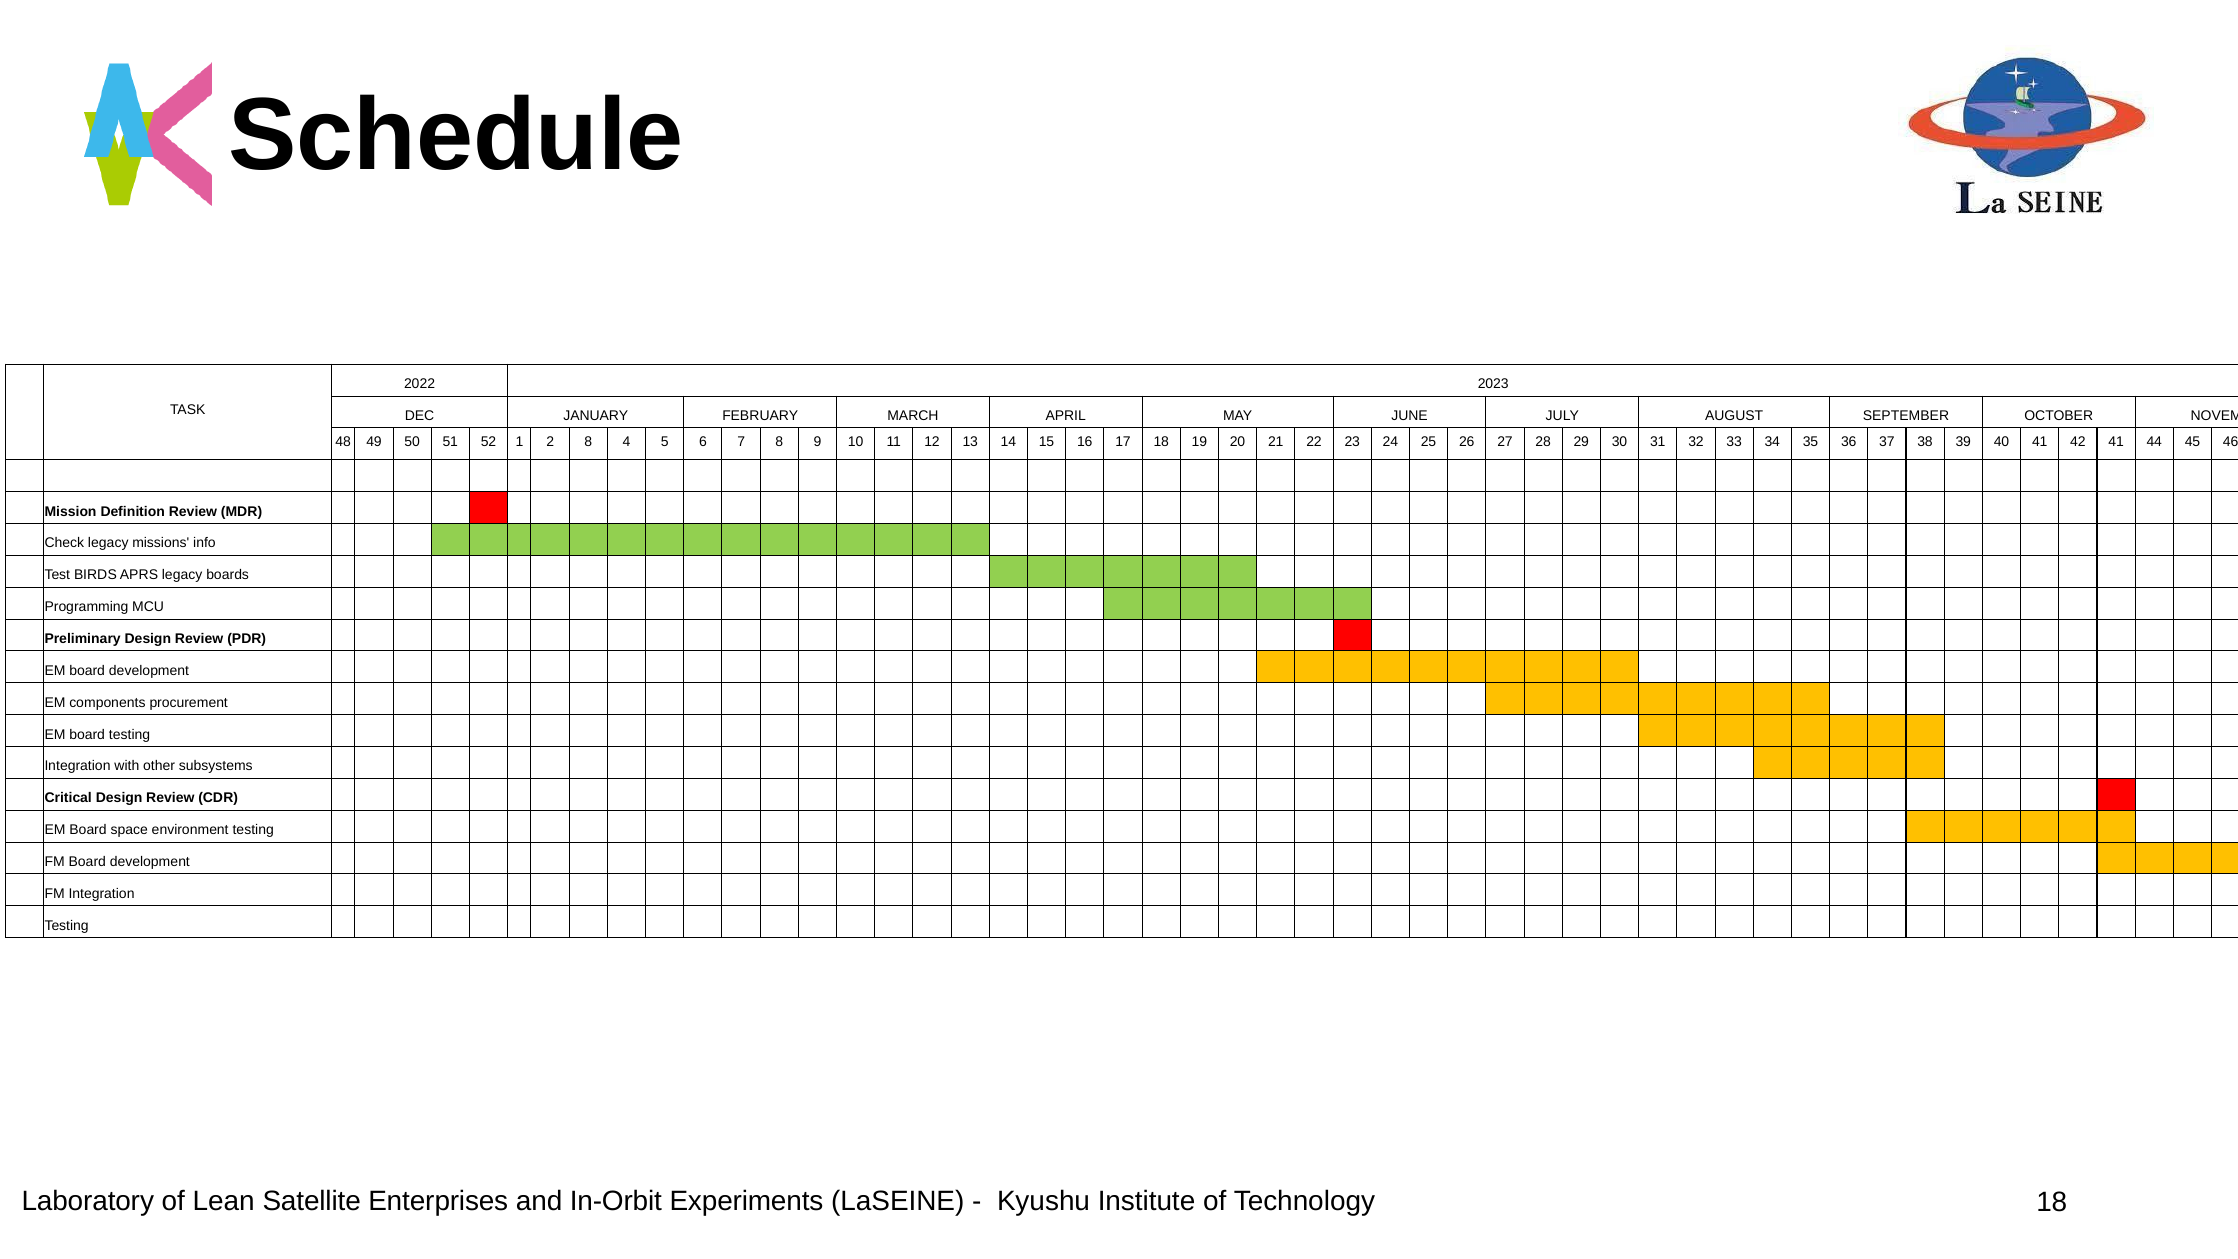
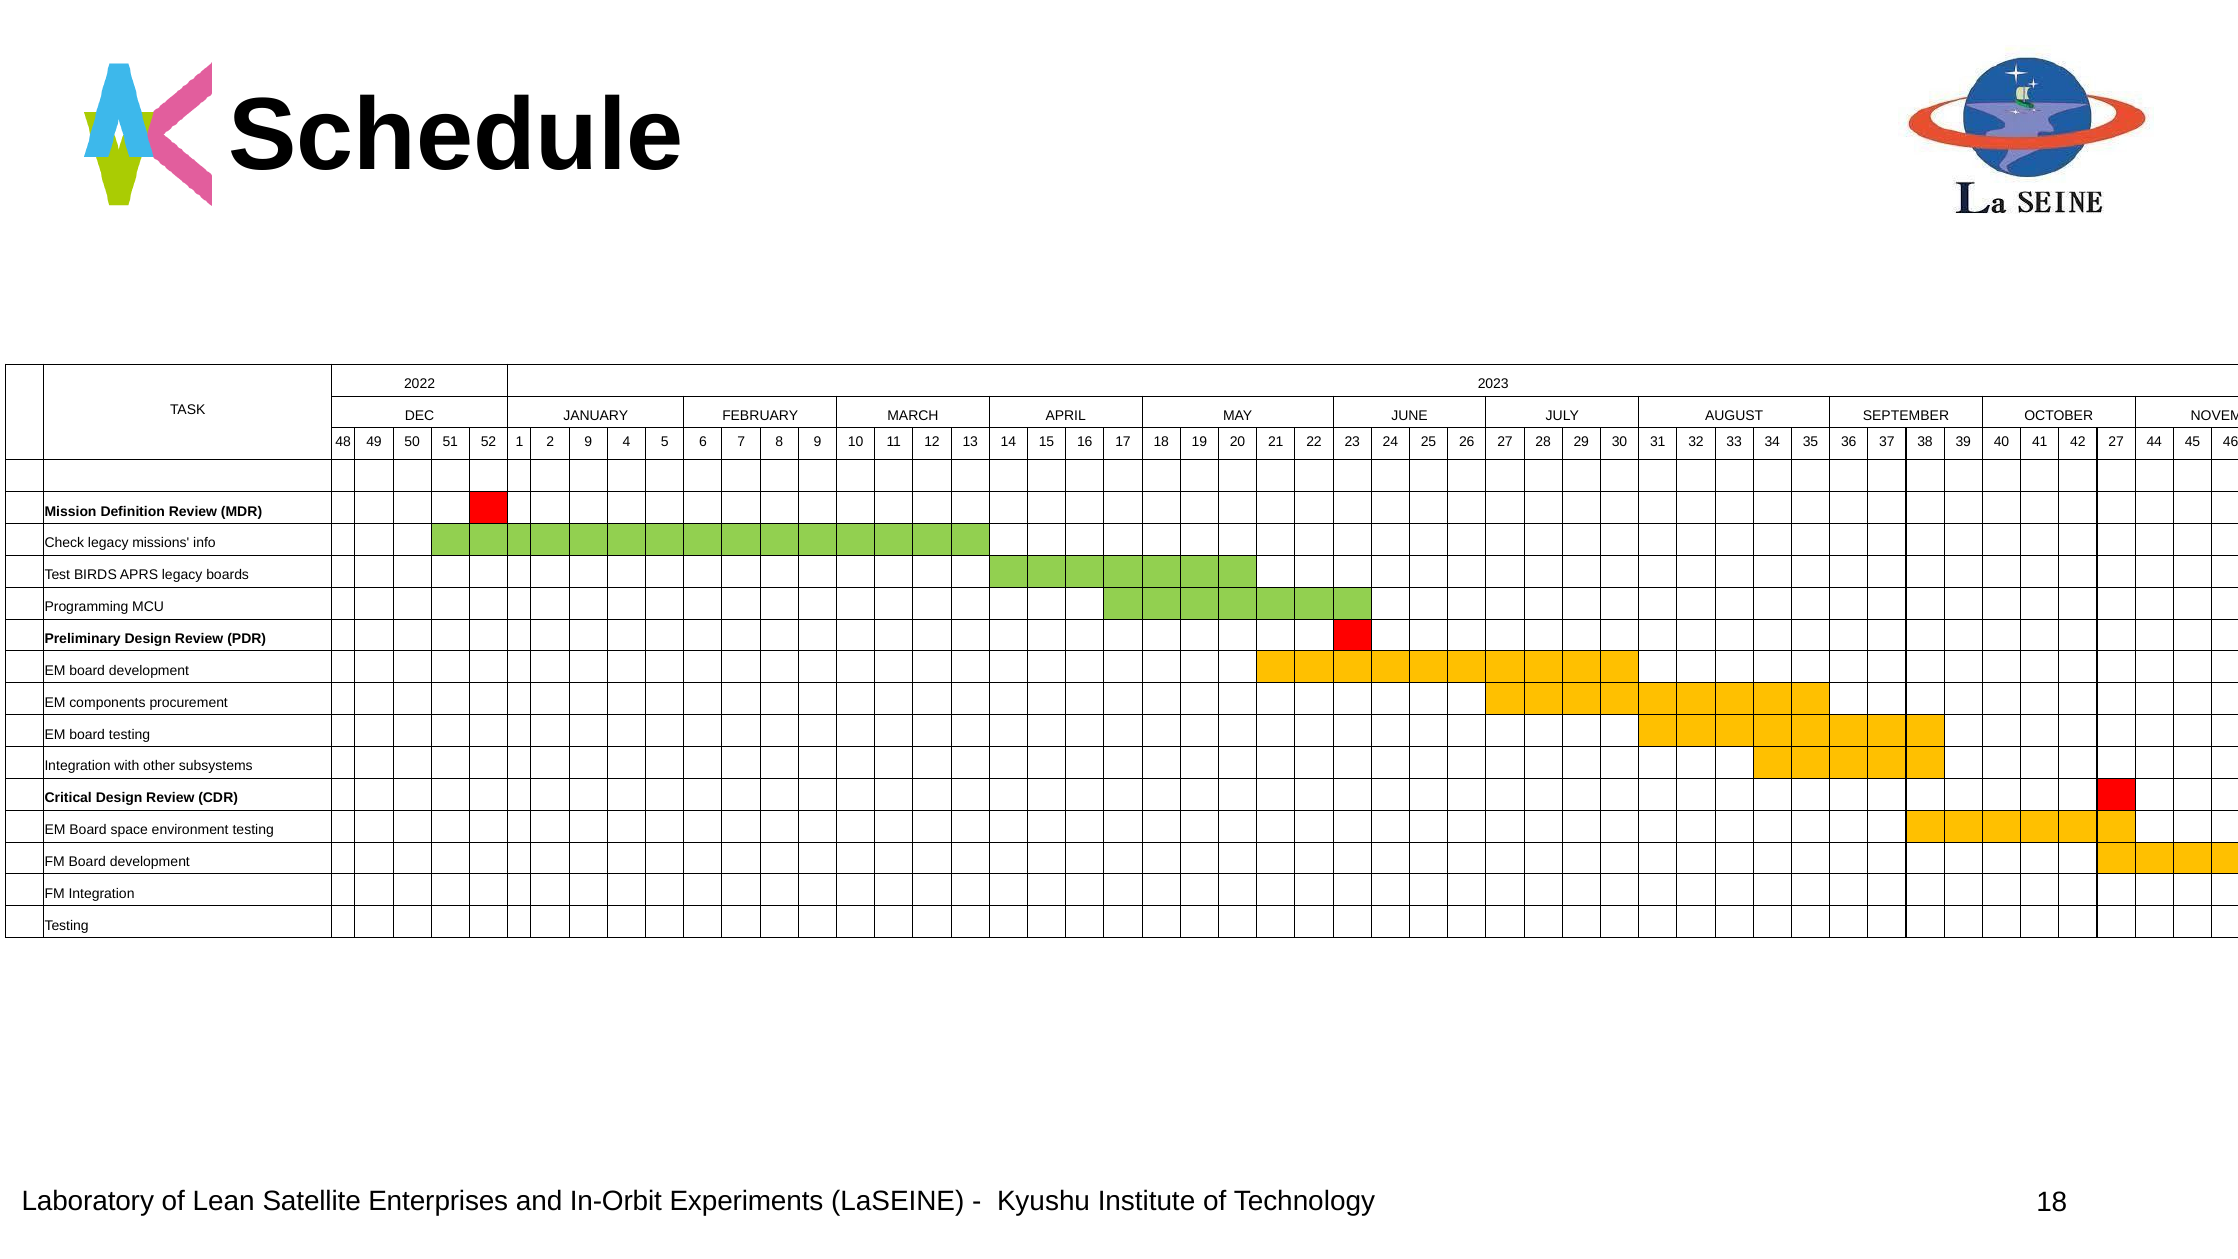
2 8: 8 -> 9
42 41: 41 -> 27
